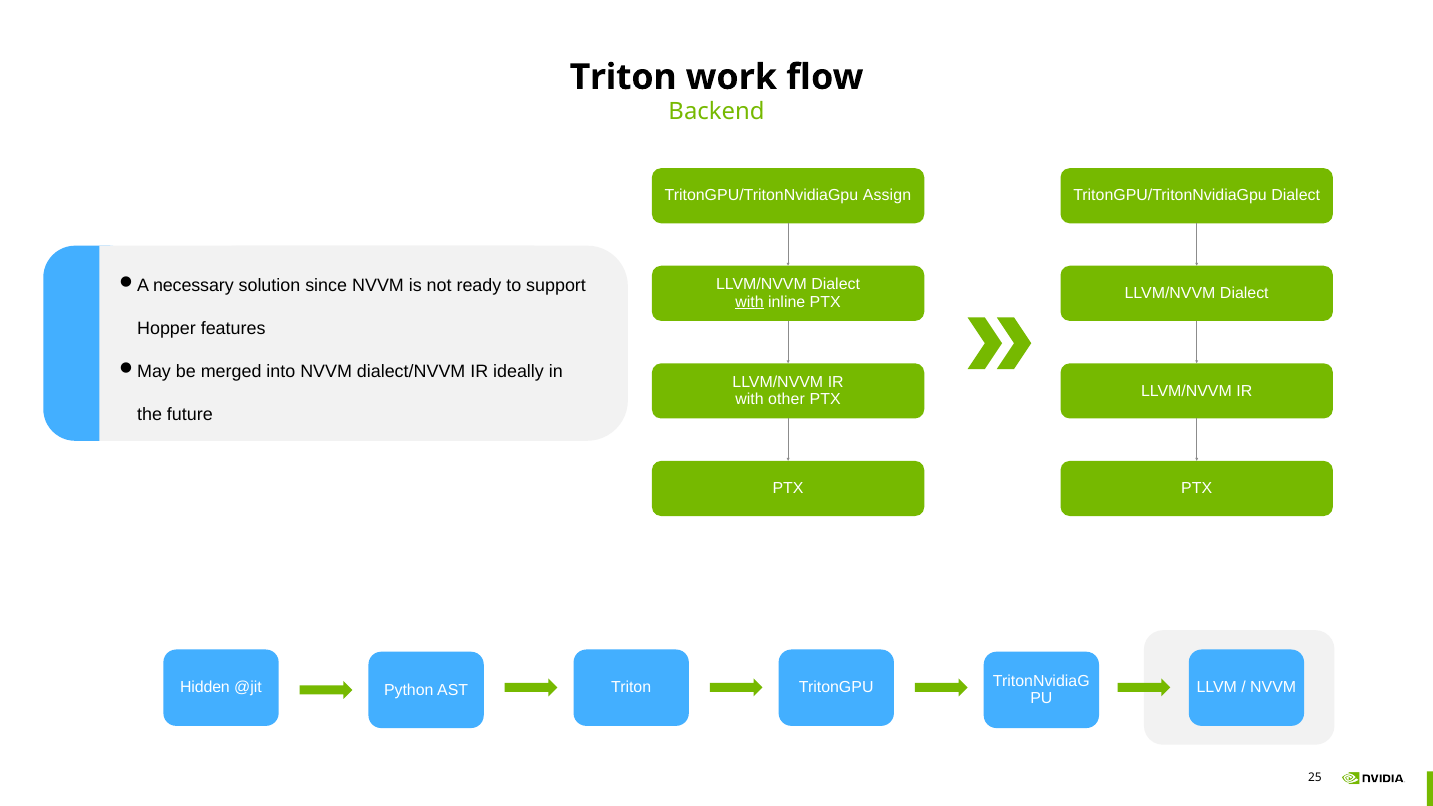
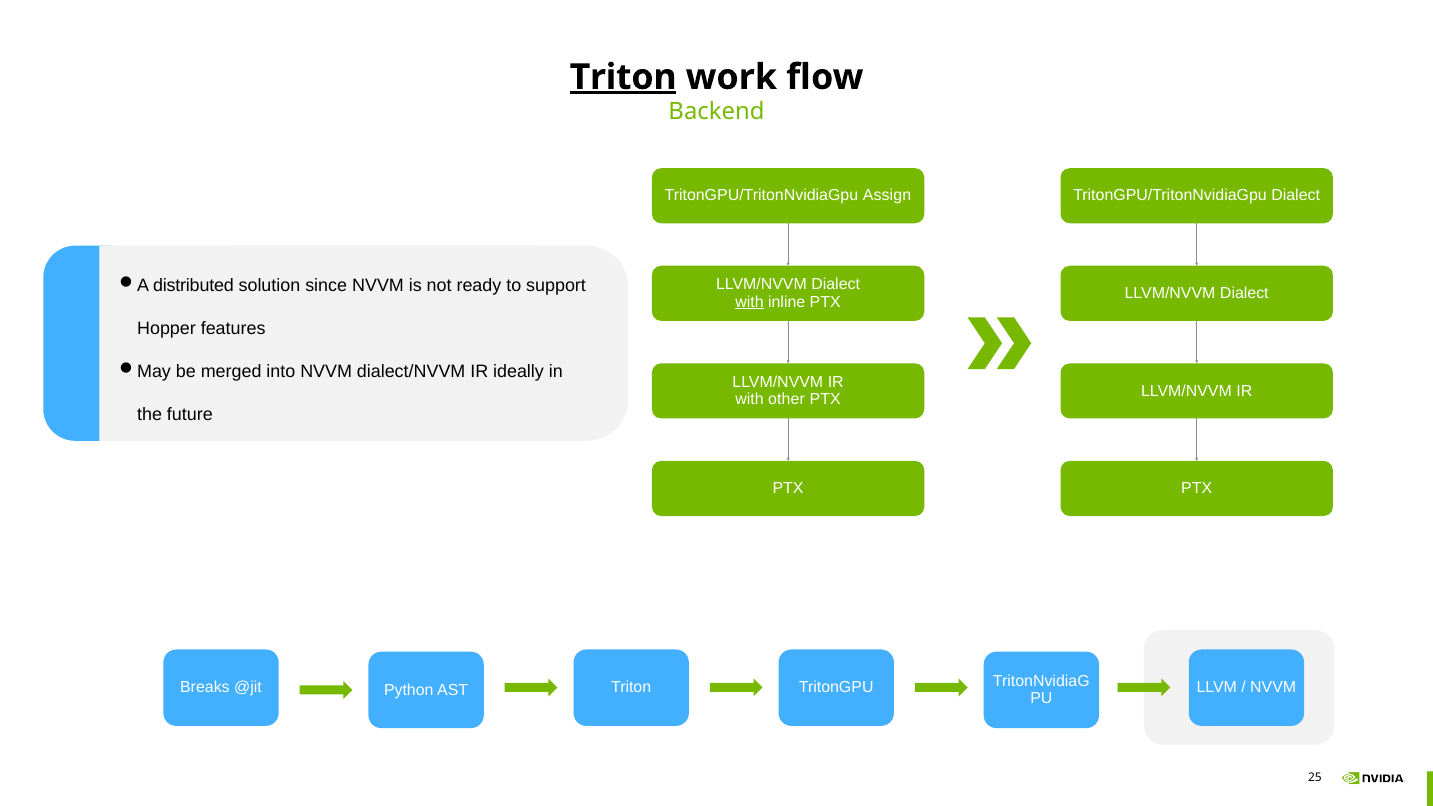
Triton at (623, 77) underline: none -> present
necessary: necessary -> distributed
Hidden: Hidden -> Breaks
